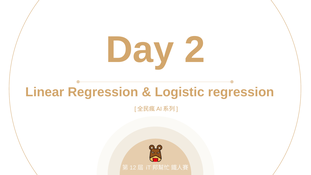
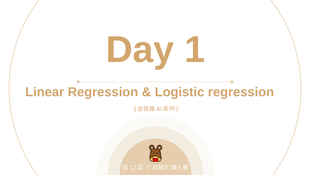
2: 2 -> 1
